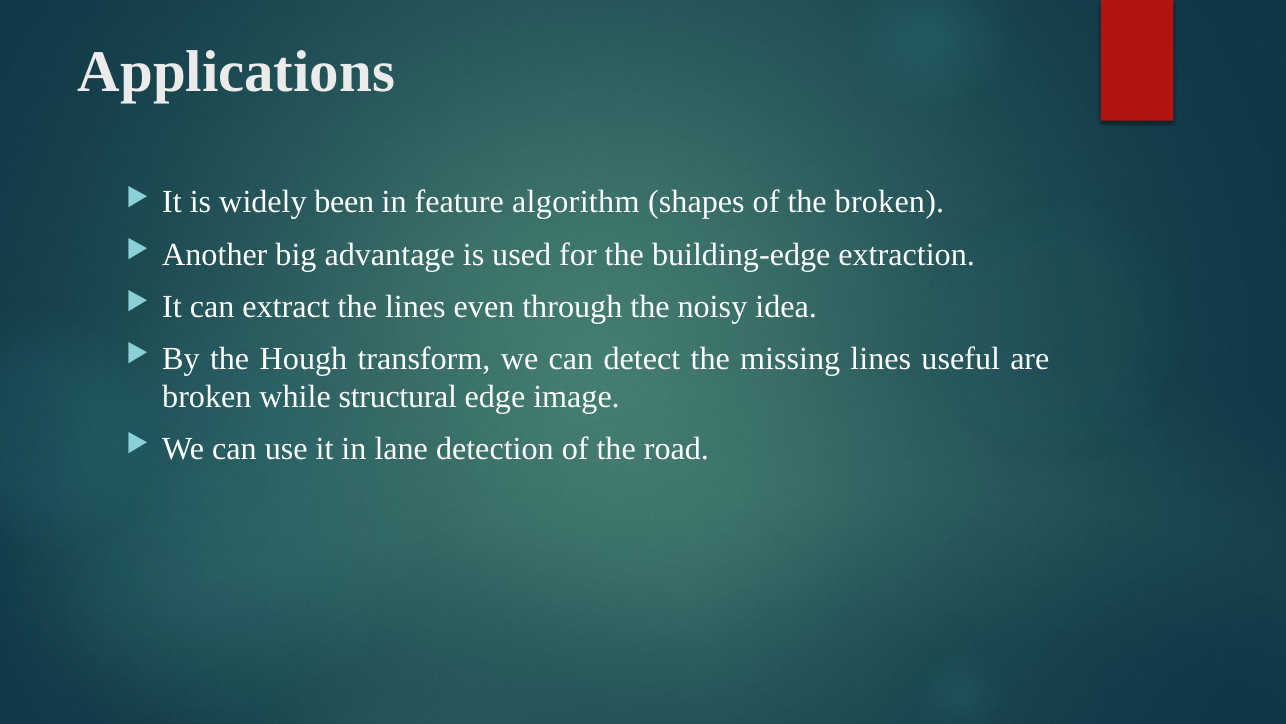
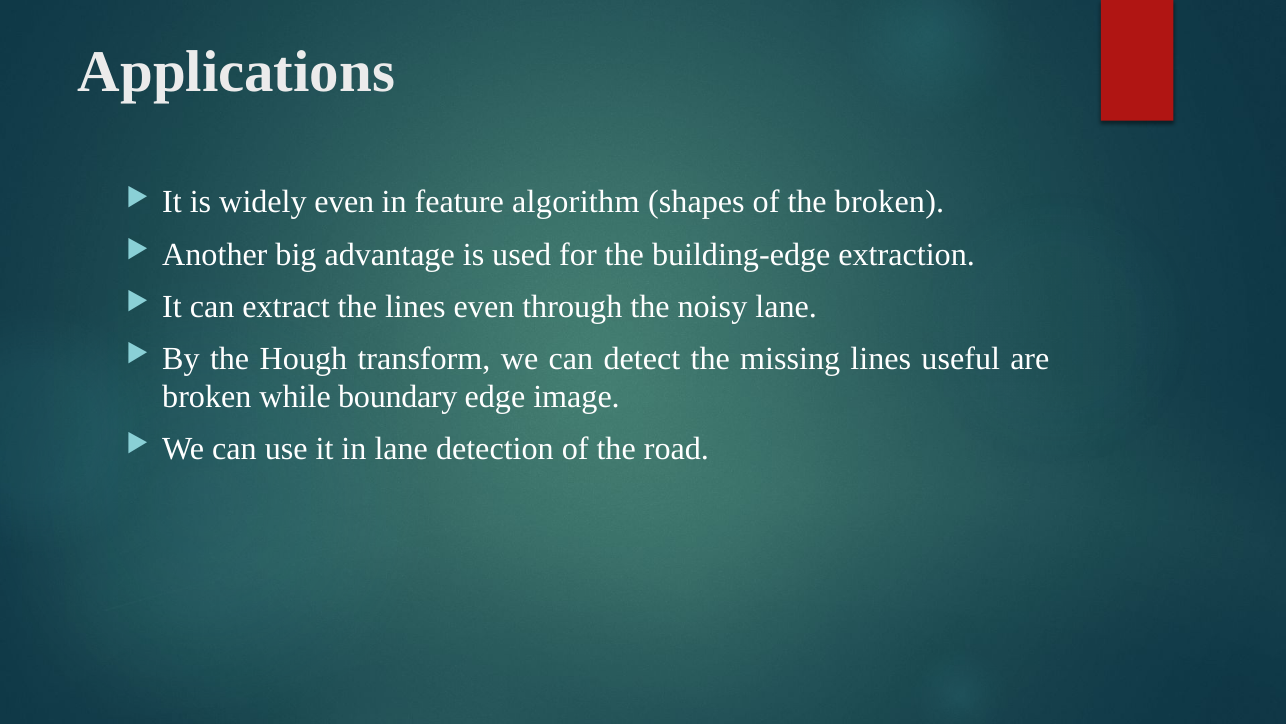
widely been: been -> even
noisy idea: idea -> lane
structural: structural -> boundary
